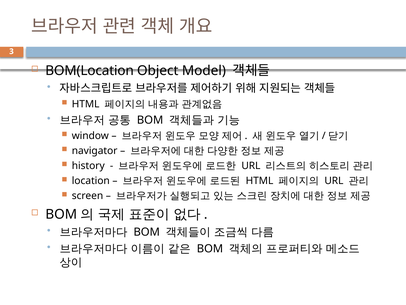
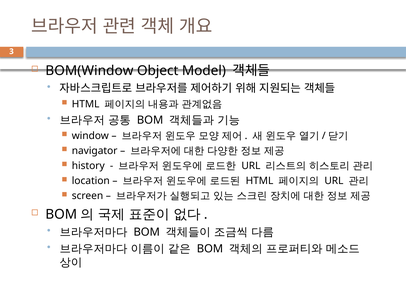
BOM(Location: BOM(Location -> BOM(Window
